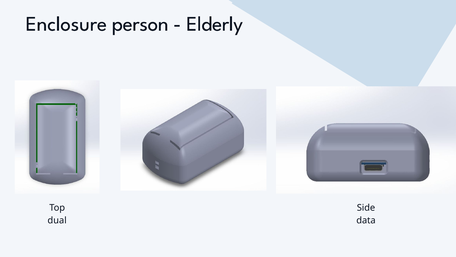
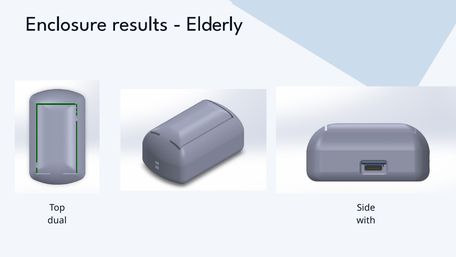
person: person -> results
data: data -> with
